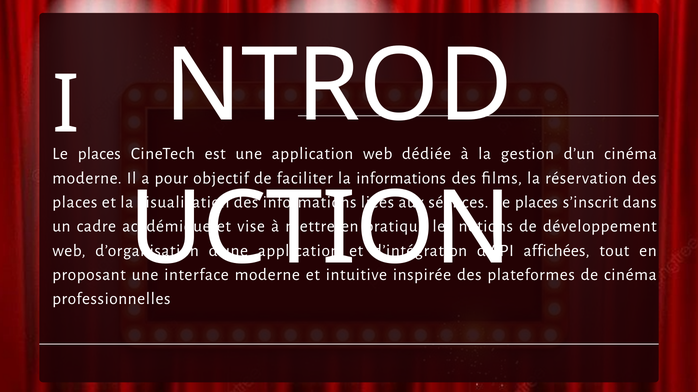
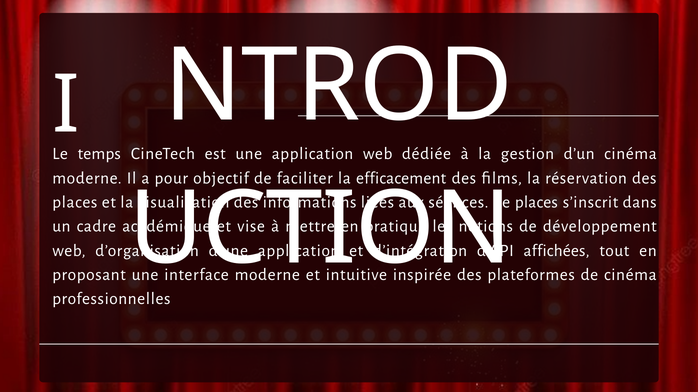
places at (99, 154): places -> temps
la informations: informations -> efficacement
